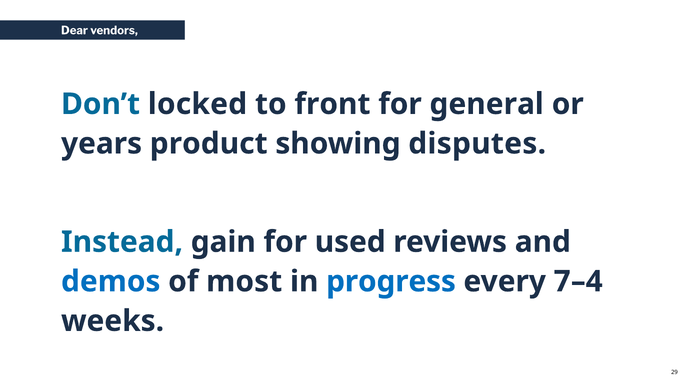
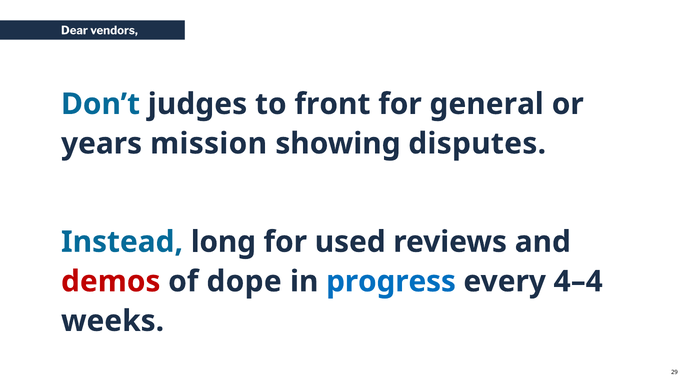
locked: locked -> judges
product: product -> mission
gain: gain -> long
demos colour: blue -> red
most: most -> dope
7–4: 7–4 -> 4–4
